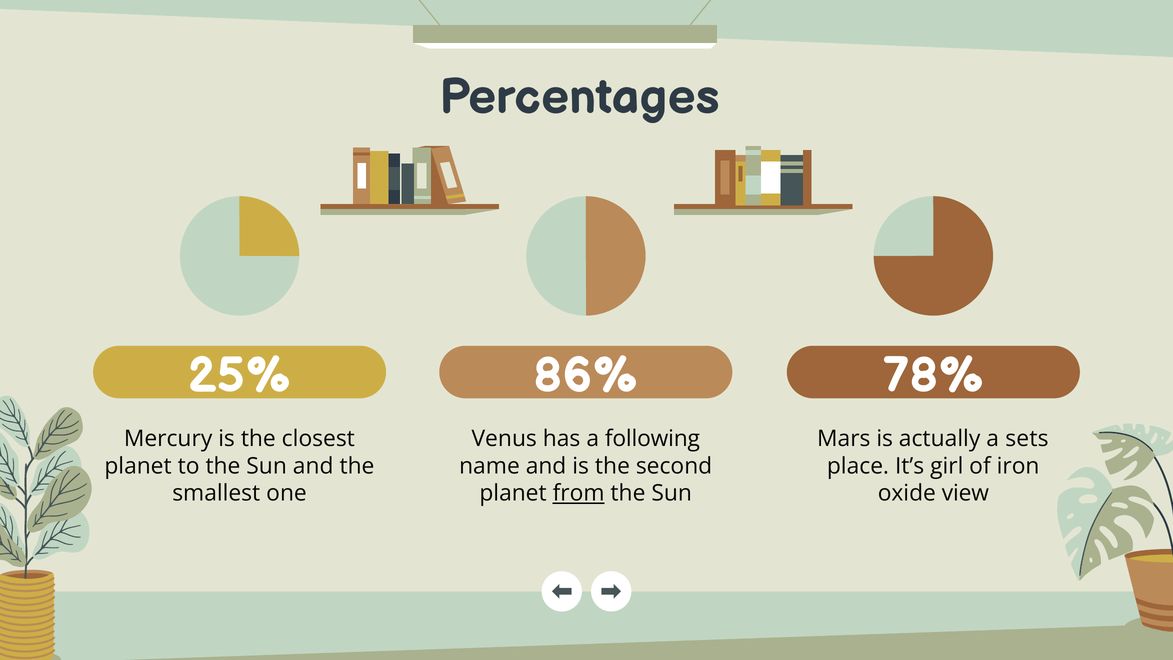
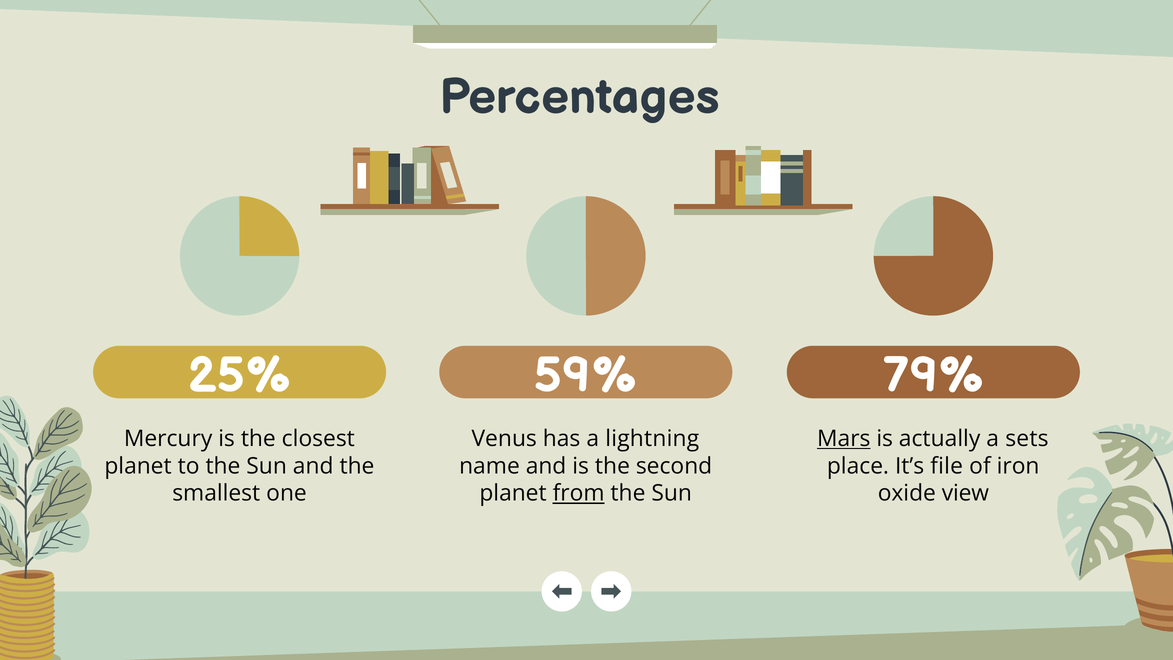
86%: 86% -> 59%
78%: 78% -> 79%
following: following -> lightning
Mars underline: none -> present
girl: girl -> file
